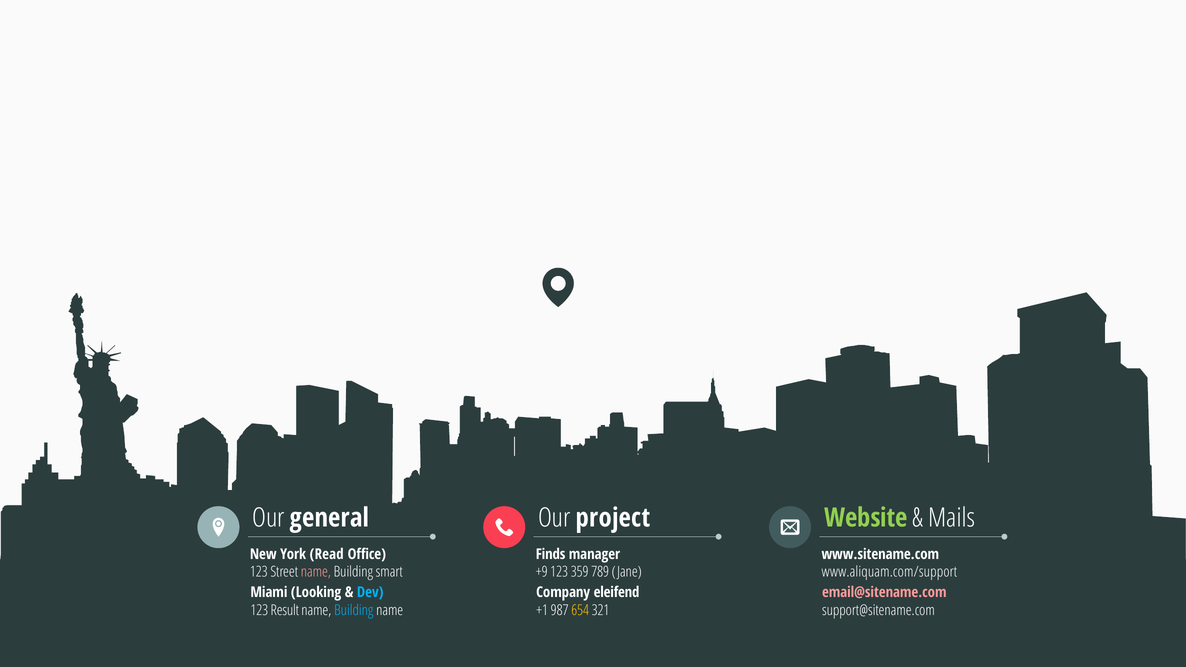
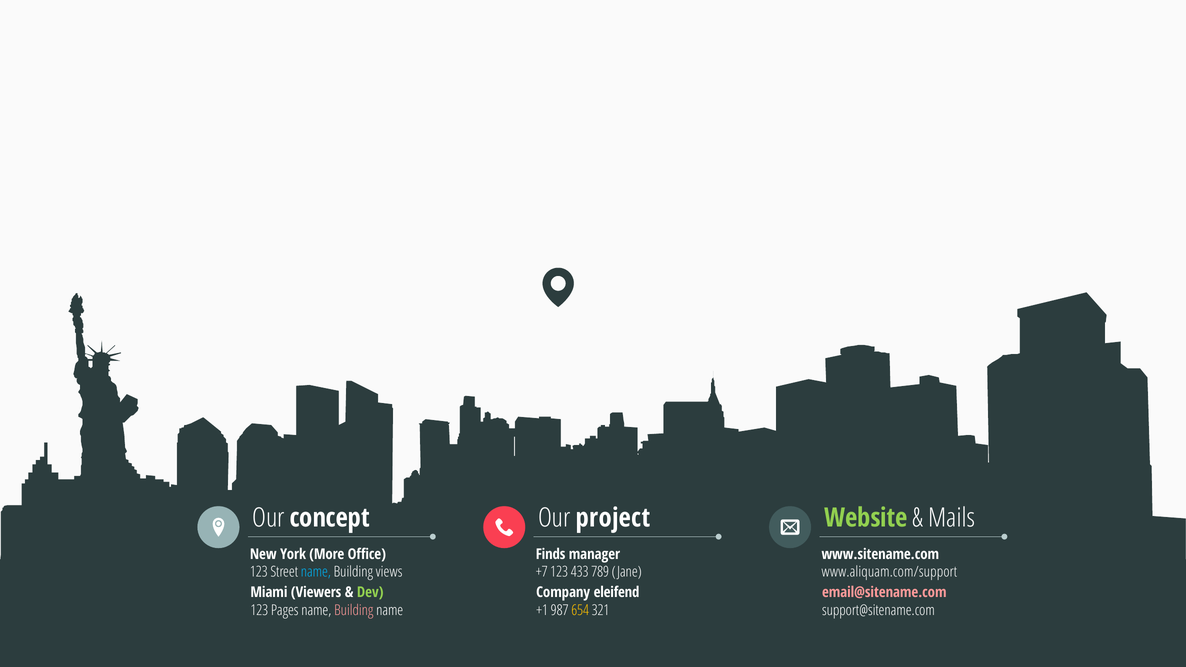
general: general -> concept
Read: Read -> More
name at (316, 572) colour: pink -> light blue
smart: smart -> views
+9: +9 -> +7
359: 359 -> 433
Looking: Looking -> Viewers
Dev colour: light blue -> light green
Result: Result -> Pages
Building at (354, 610) colour: light blue -> pink
